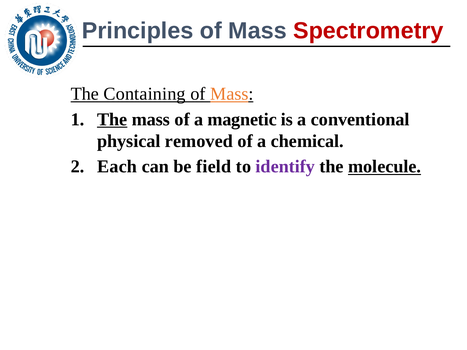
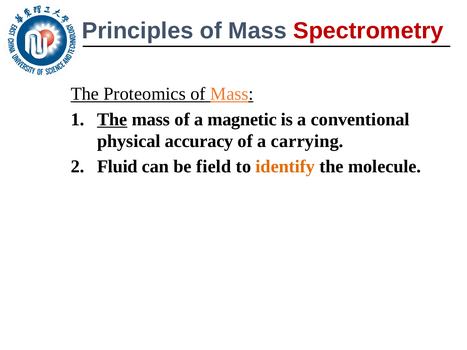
Containing: Containing -> Proteomics
removed: removed -> accuracy
chemical: chemical -> carrying
Each: Each -> Fluid
identify colour: purple -> orange
molecule underline: present -> none
